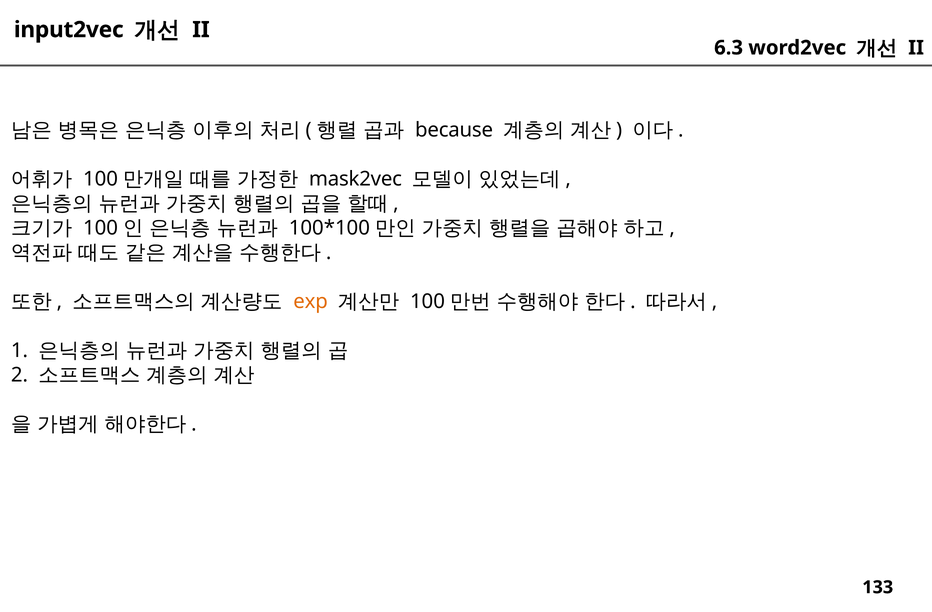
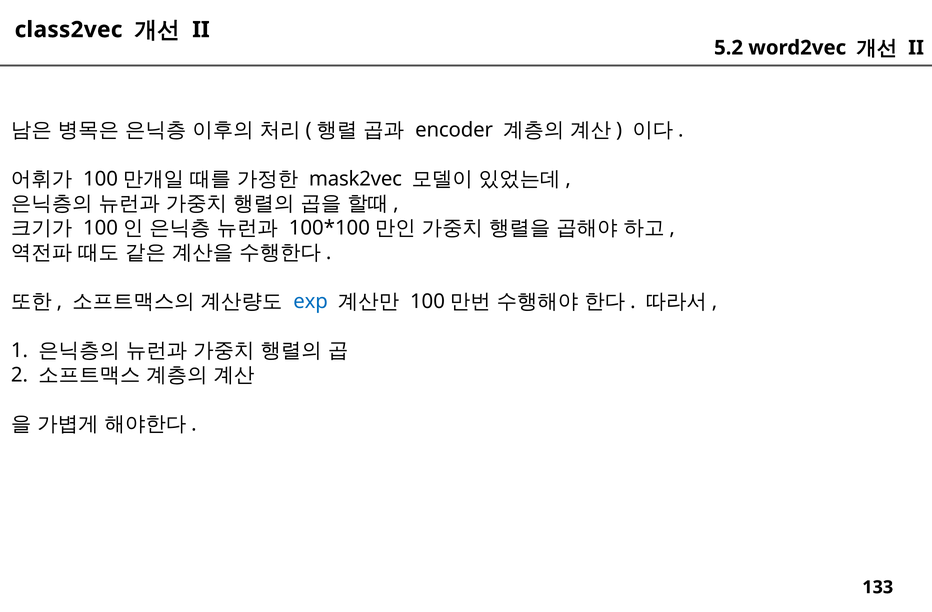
input2vec: input2vec -> class2vec
6.3: 6.3 -> 5.2
because: because -> encoder
exp colour: orange -> blue
